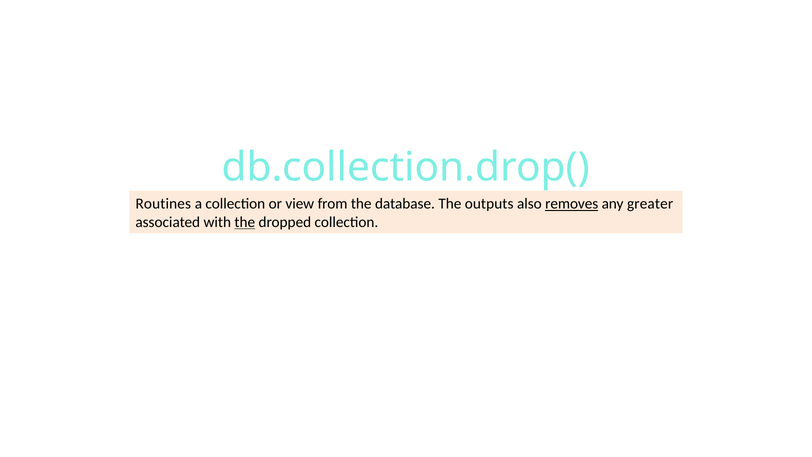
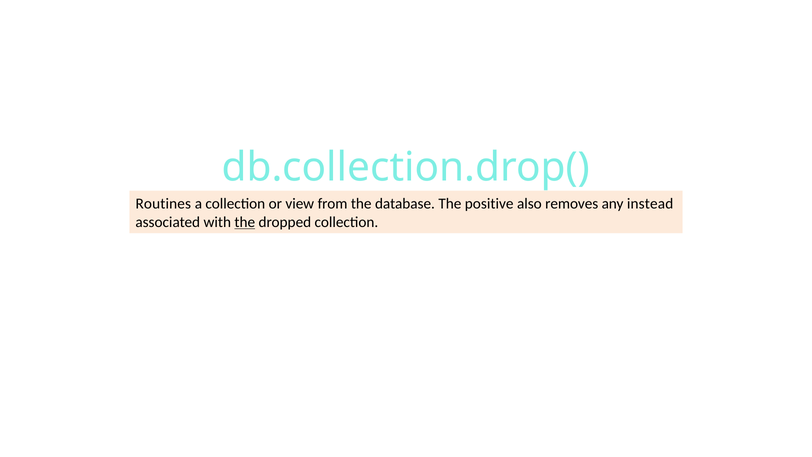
outputs: outputs -> positive
removes underline: present -> none
greater: greater -> instead
